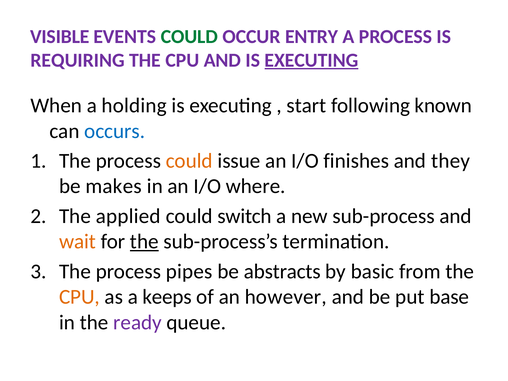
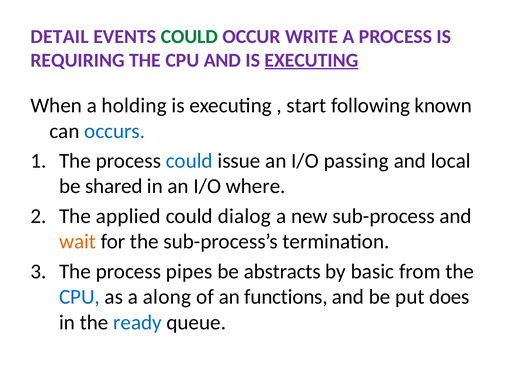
VISIBLE: VISIBLE -> DETAIL
ENTRY: ENTRY -> WRITE
could at (189, 161) colour: orange -> blue
finishes: finishes -> passing
they: they -> local
makes: makes -> shared
switch: switch -> dialog
the at (144, 242) underline: present -> none
CPU at (79, 297) colour: orange -> blue
keeps: keeps -> along
however: however -> functions
base: base -> does
ready colour: purple -> blue
